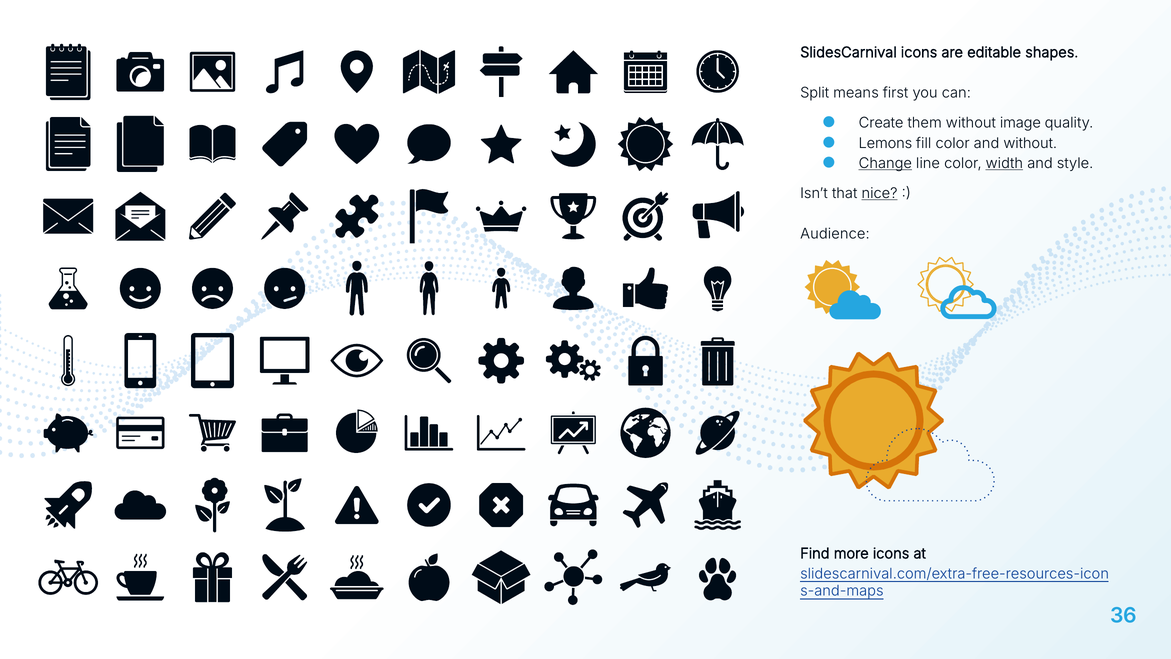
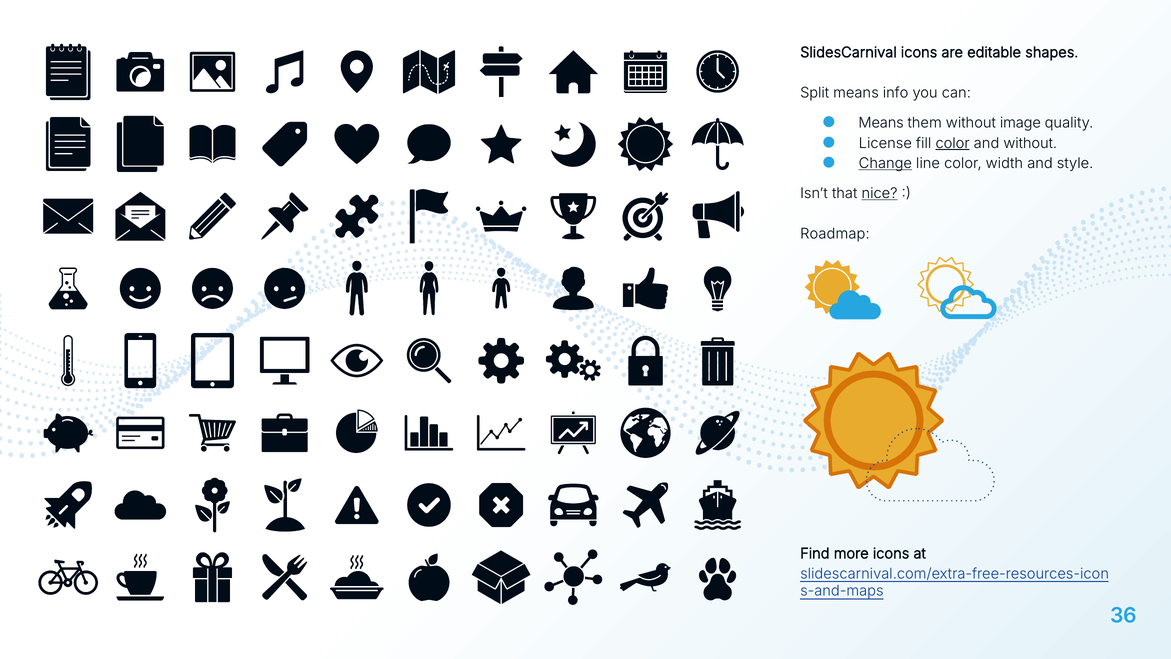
first: first -> info
Create at (881, 123): Create -> Means
Lemons: Lemons -> License
color at (953, 143) underline: none -> present
width underline: present -> none
Audience: Audience -> Roadmap
